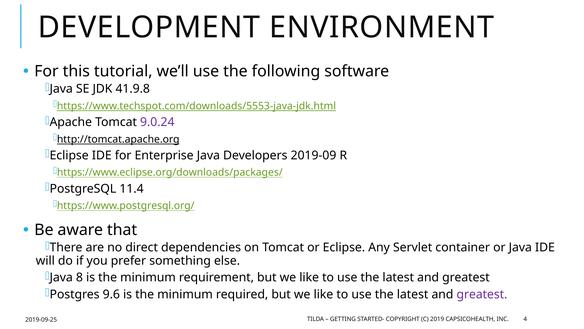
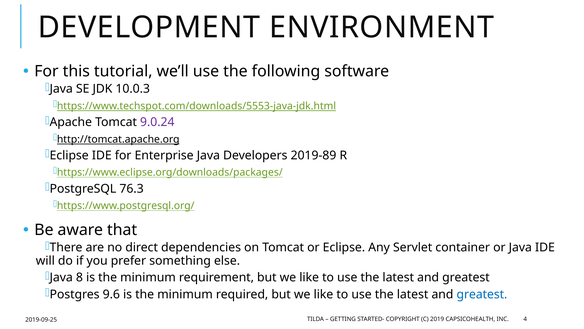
41.9.8: 41.9.8 -> 10.0.3
2019-09: 2019-09 -> 2019-89
11.4: 11.4 -> 76.3
greatest at (482, 294) colour: purple -> blue
